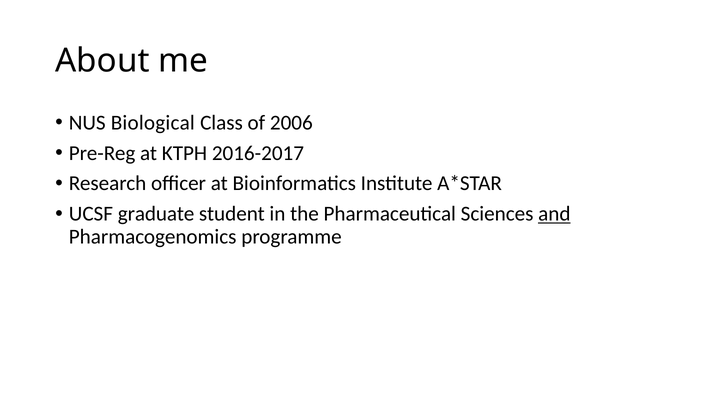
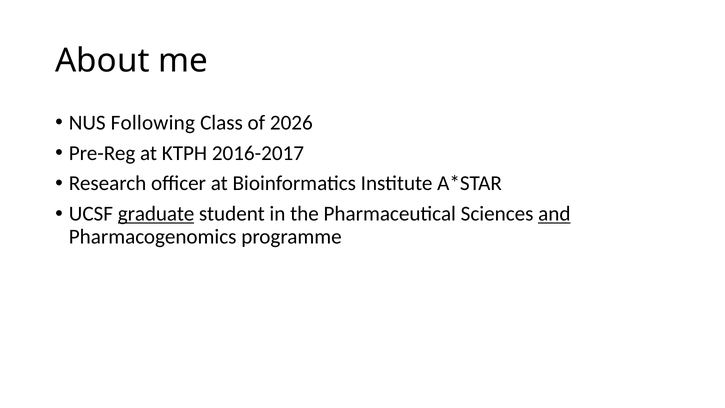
Biological: Biological -> Following
2006: 2006 -> 2026
graduate underline: none -> present
